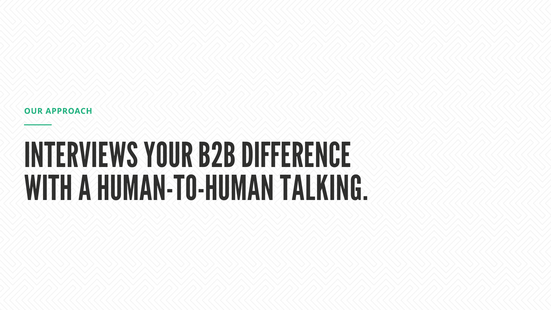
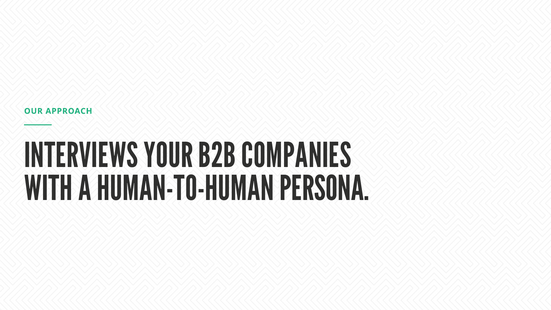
DIFFERENCE: DIFFERENCE -> COMPANIES
TALKING: TALKING -> PERSONA
